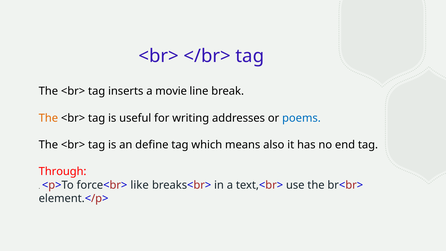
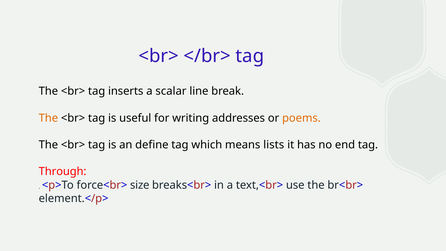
movie: movie -> scalar
poems colour: blue -> orange
also: also -> lists
like: like -> size
